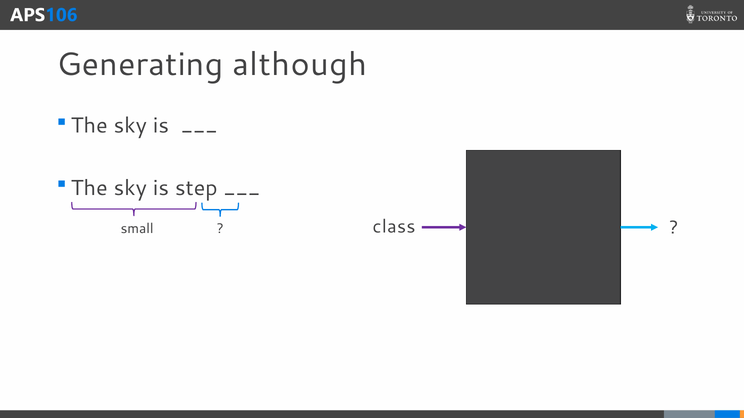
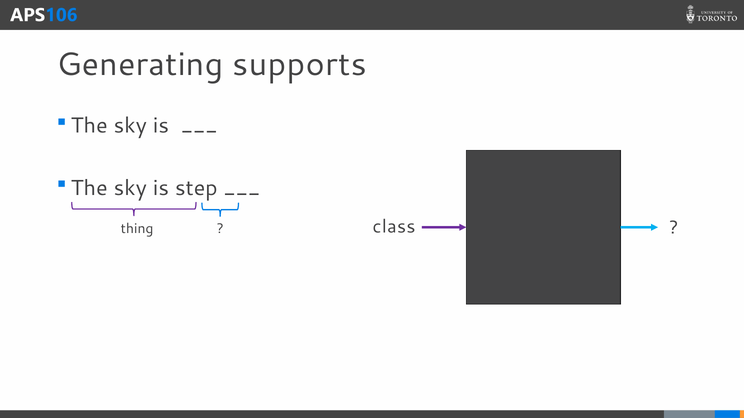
although: although -> supports
small: small -> thing
